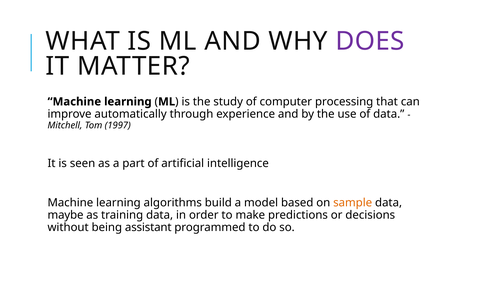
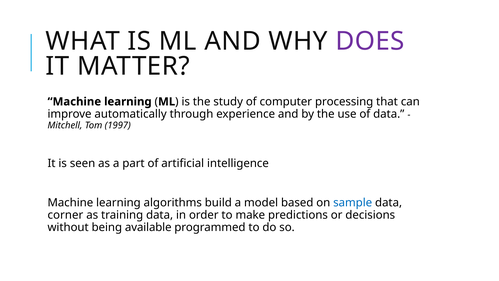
sample colour: orange -> blue
maybe: maybe -> corner
assistant: assistant -> available
